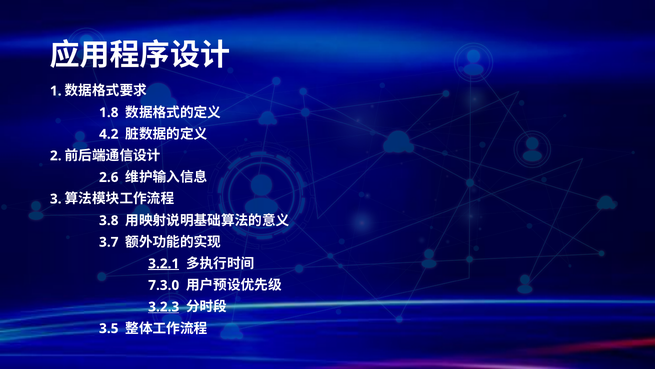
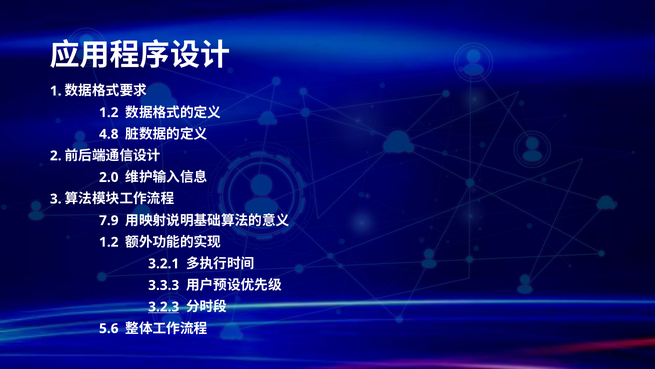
1.8 at (109, 112): 1.8 -> 1.2
4.2: 4.2 -> 4.8
2.6: 2.6 -> 2.0
3.8: 3.8 -> 7.9
3.7 at (109, 242): 3.7 -> 1.2
3.2.1 underline: present -> none
7.3.0: 7.3.0 -> 3.3.3
3.5: 3.5 -> 5.6
